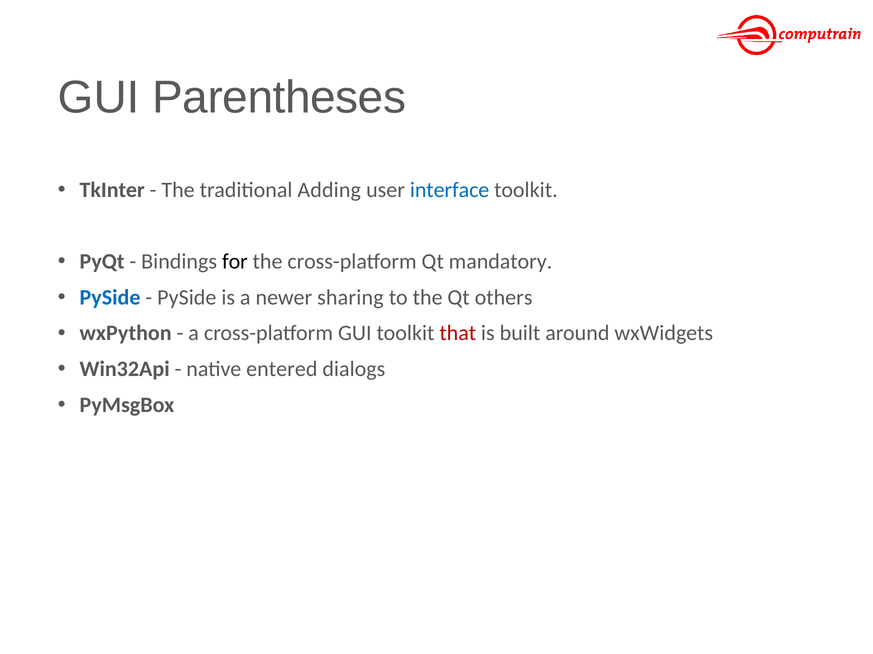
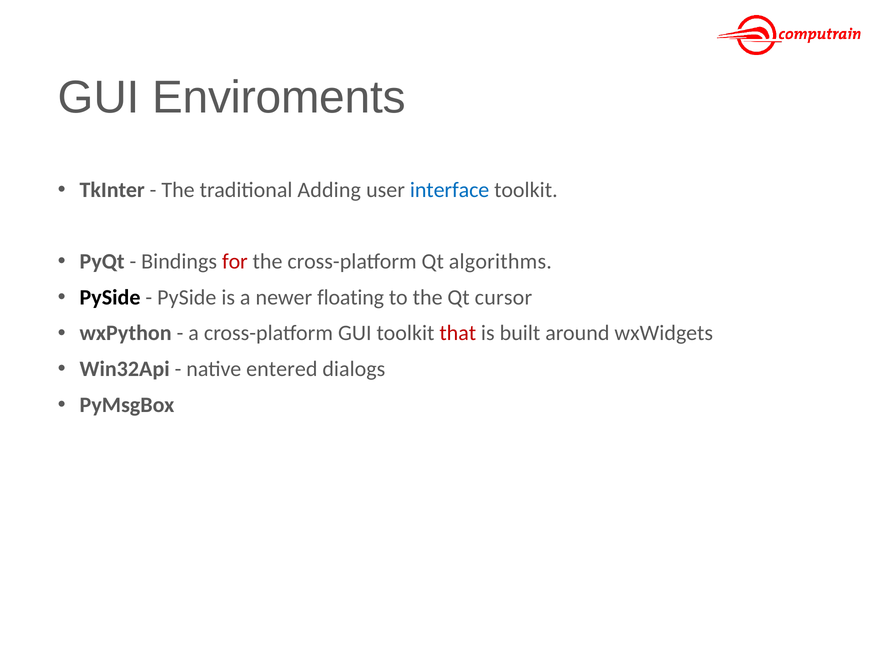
Parentheses: Parentheses -> Enviroments
for colour: black -> red
mandatory: mandatory -> algorithms
PySide at (110, 298) colour: blue -> black
sharing: sharing -> floating
others: others -> cursor
